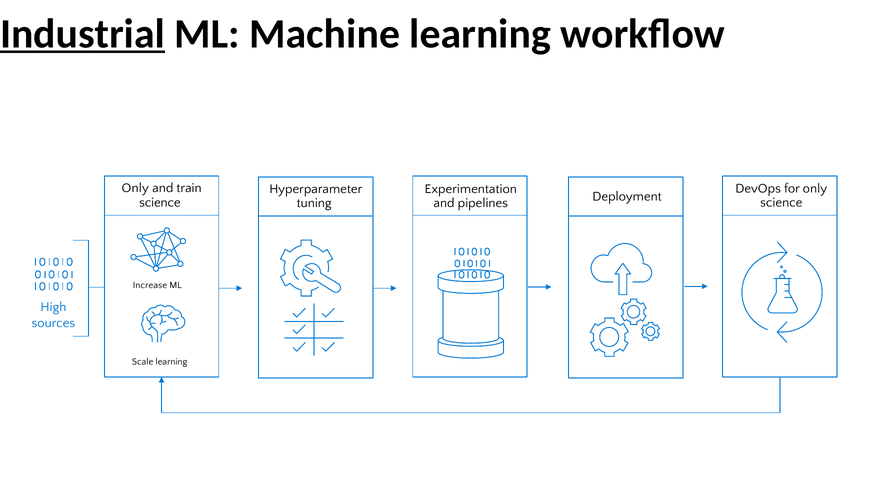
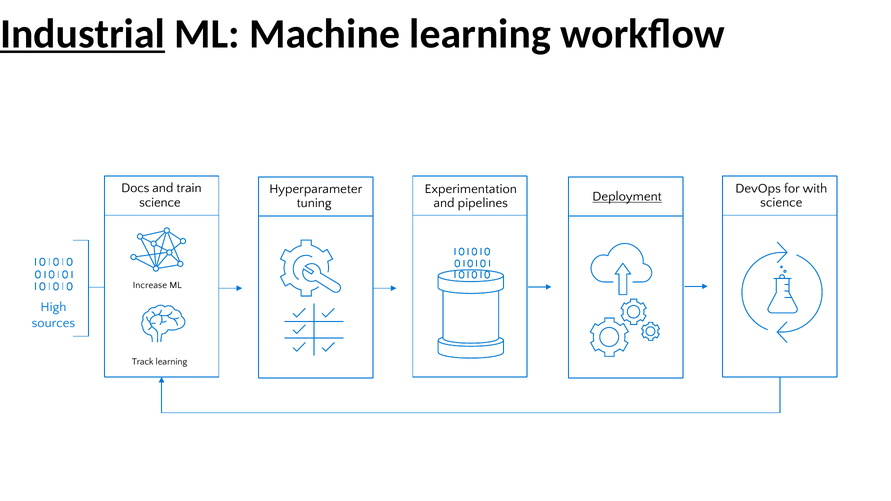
Only at (135, 188): Only -> Docs
for only: only -> with
Deployment underline: none -> present
Scale: Scale -> Track
